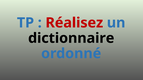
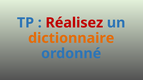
dictionnaire colour: black -> orange
